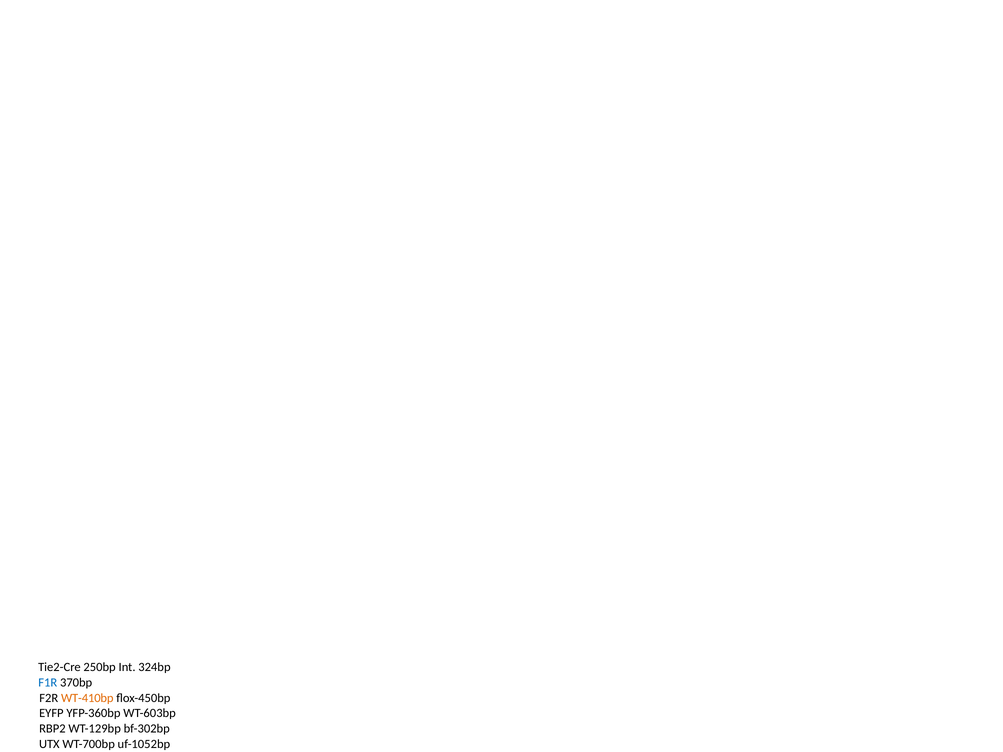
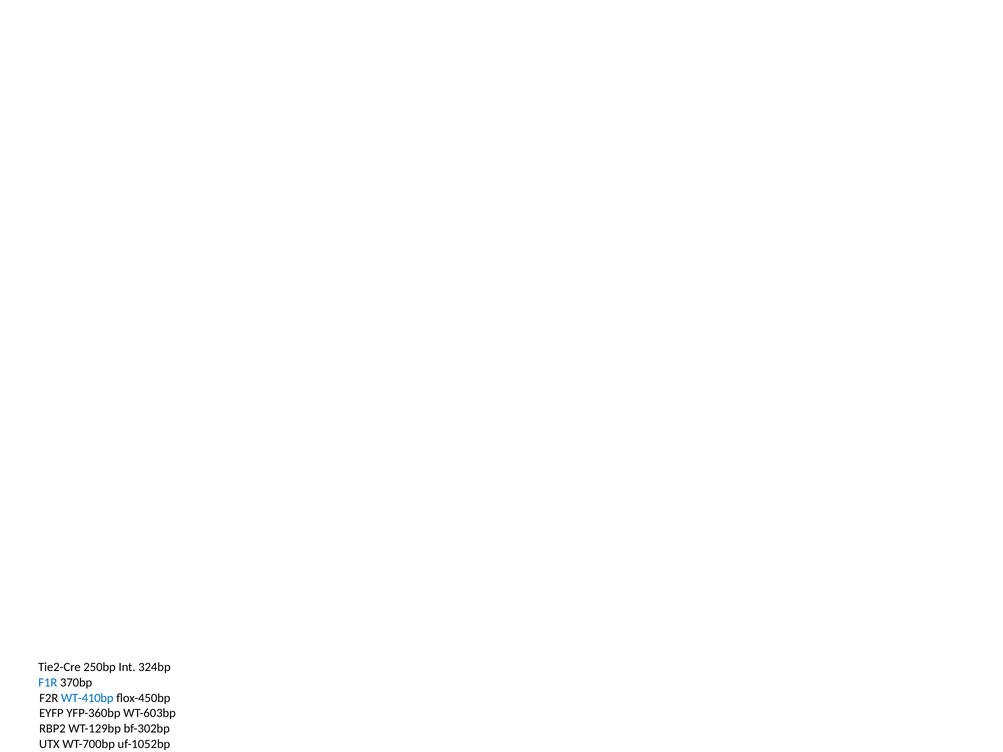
WT-410bp colour: orange -> blue
